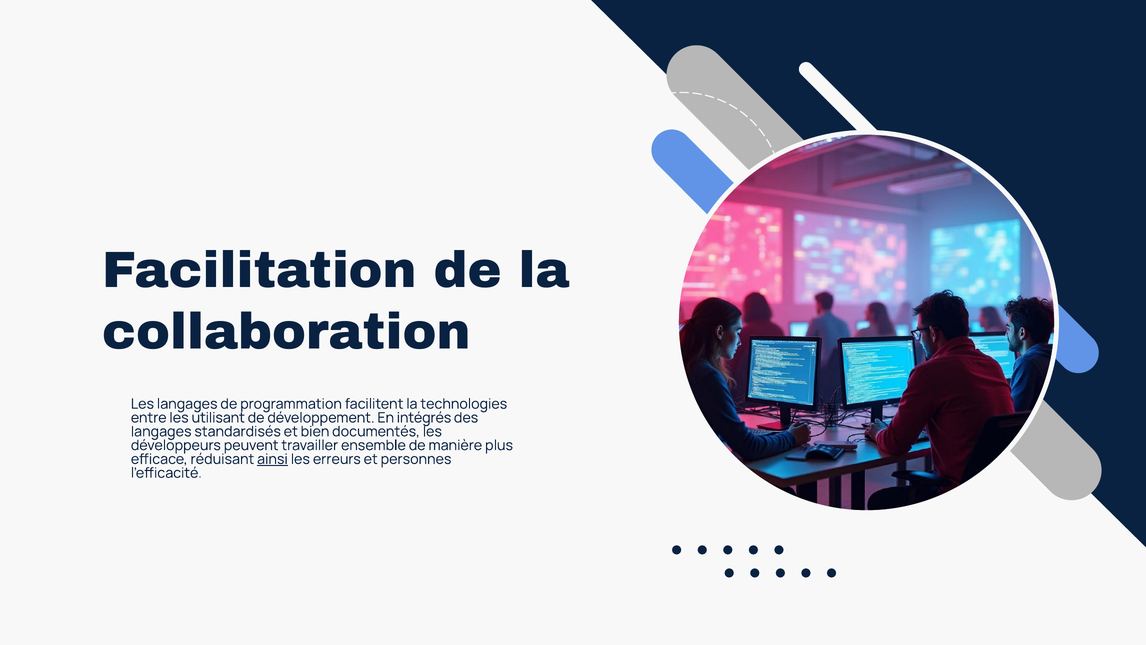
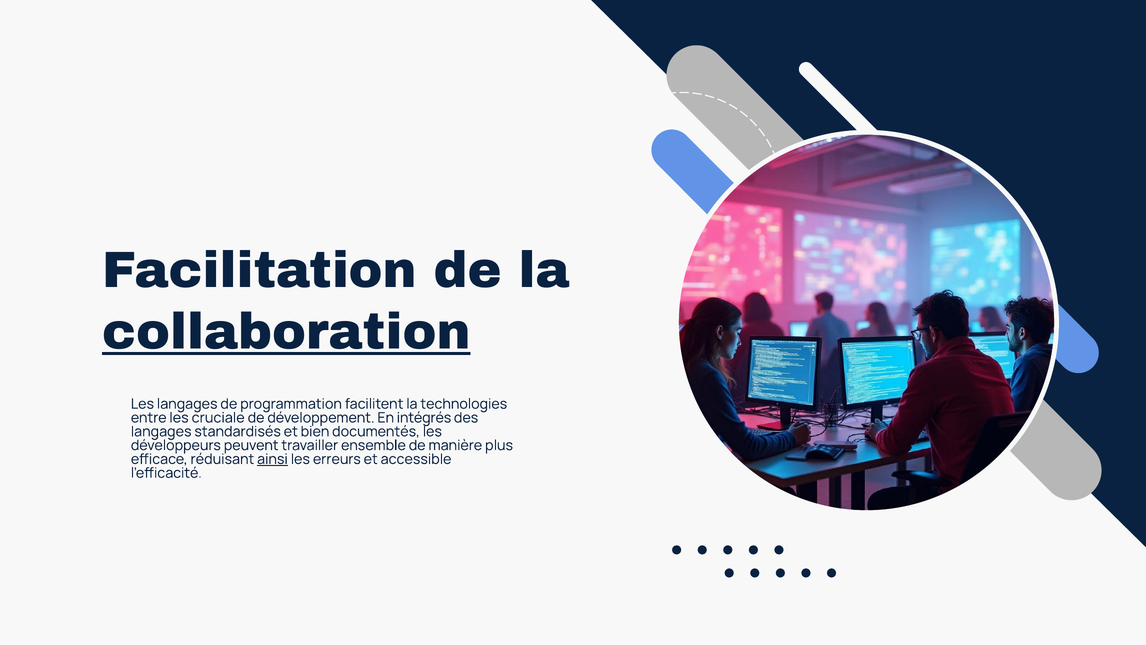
collaboration underline: none -> present
utilisant: utilisant -> cruciale
personnes: personnes -> accessible
